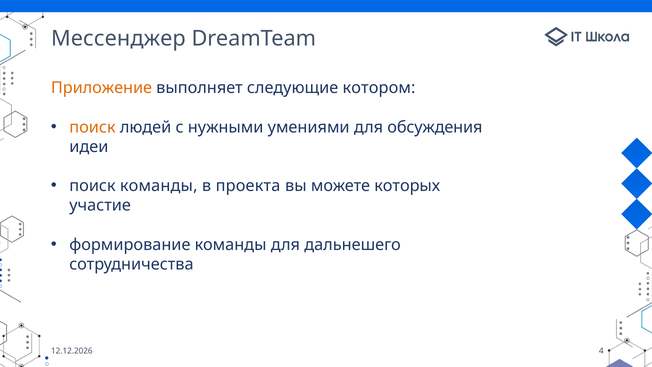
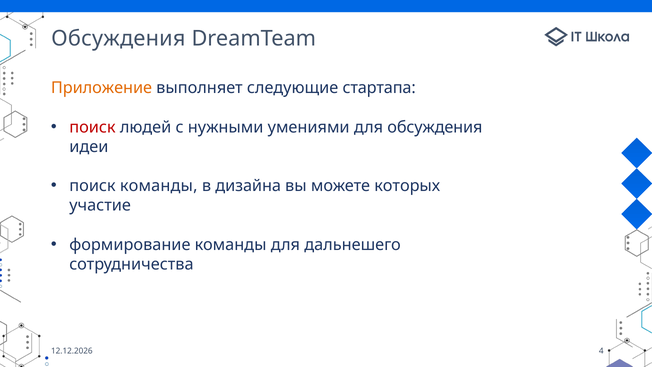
Мессенджер at (118, 38): Мессенджер -> Обсуждения
котором: котором -> стартапа
поиск at (92, 127) colour: orange -> red
проекта: проекта -> дизайна
